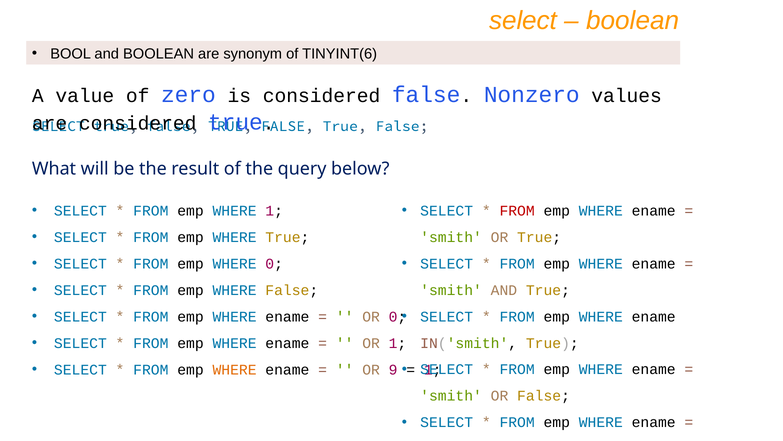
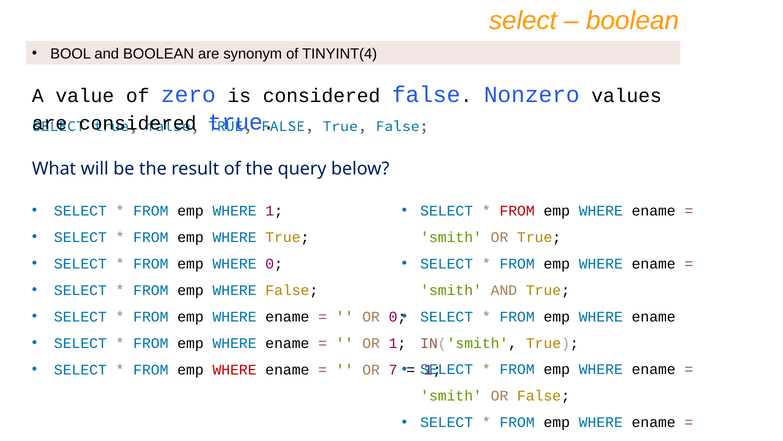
TINYINT(6: TINYINT(6 -> TINYINT(4
WHERE at (235, 369) colour: orange -> red
9: 9 -> 7
